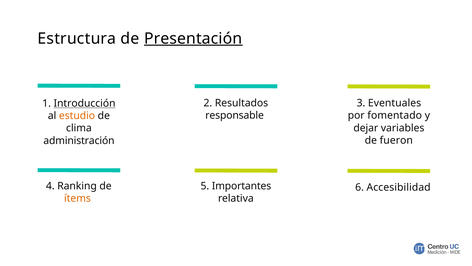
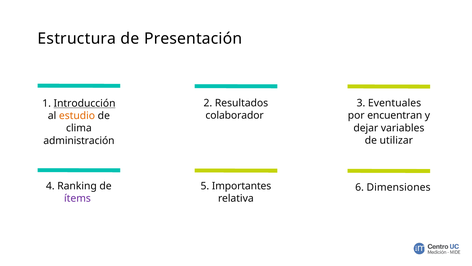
Presentación underline: present -> none
responsable: responsable -> colaborador
fomentado: fomentado -> encuentran
fueron: fueron -> utilizar
Accesibilidad: Accesibilidad -> Dimensiones
ítems colour: orange -> purple
